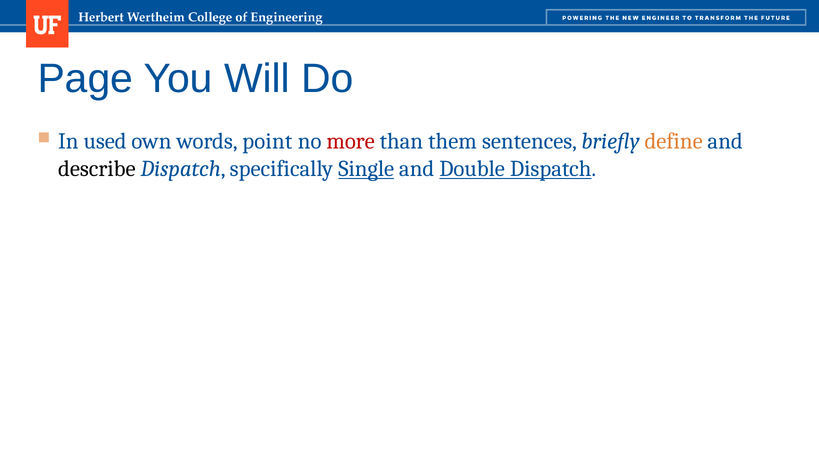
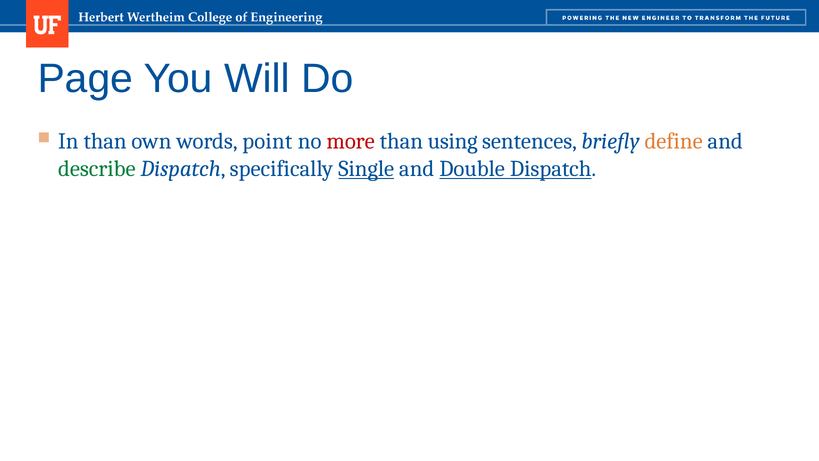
In used: used -> than
them: them -> using
describe colour: black -> green
